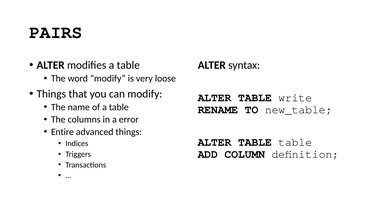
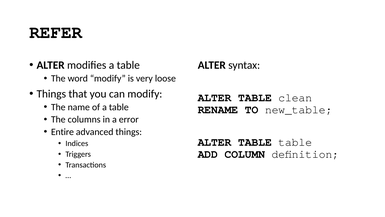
PAIRS: PAIRS -> REFER
write: write -> clean
